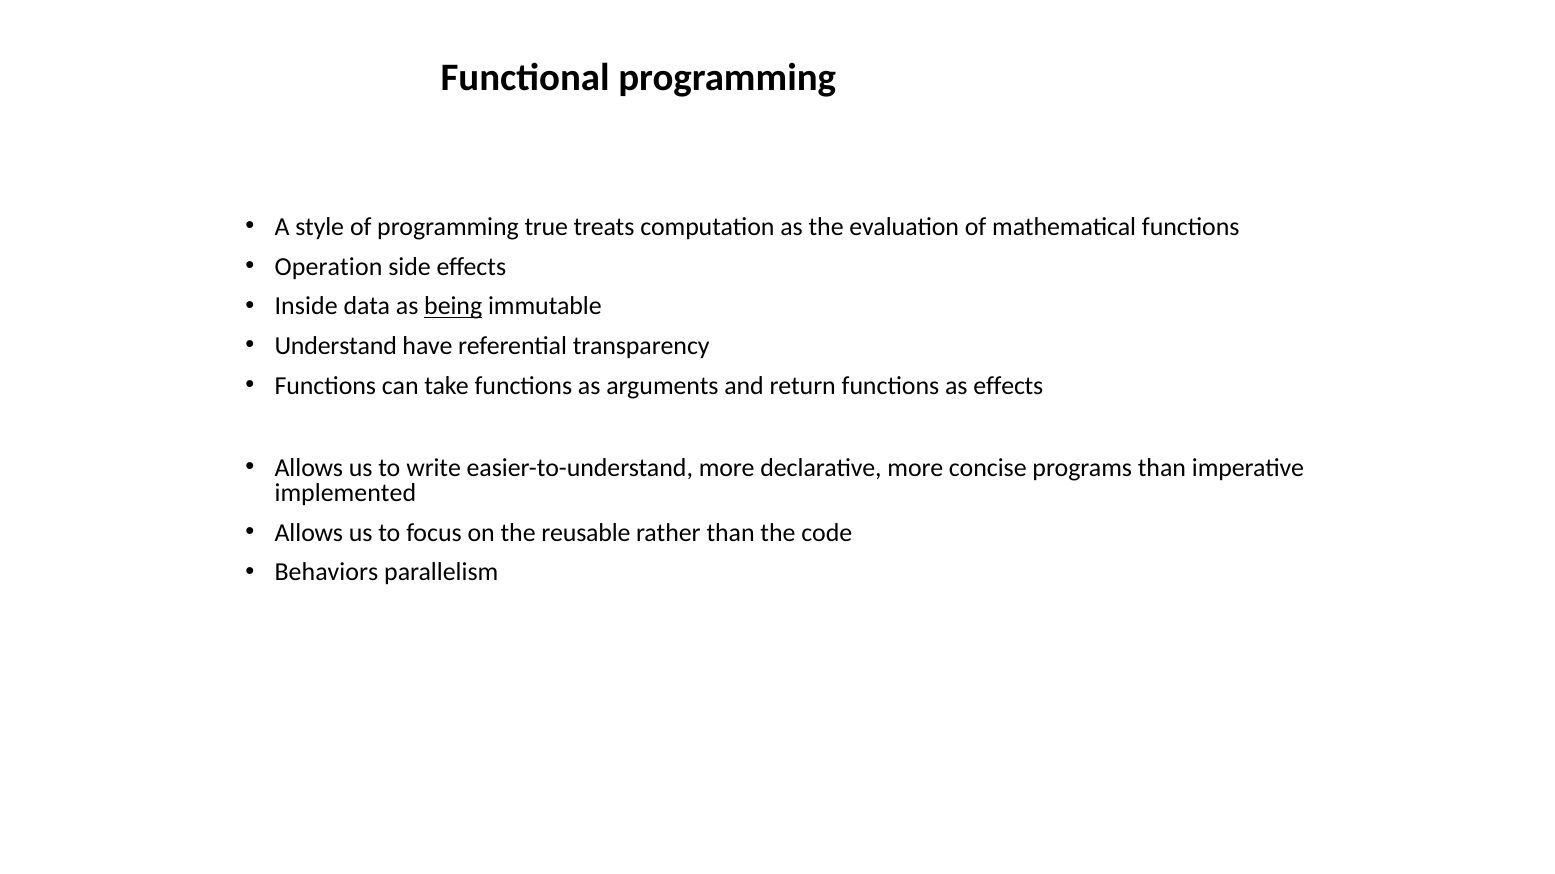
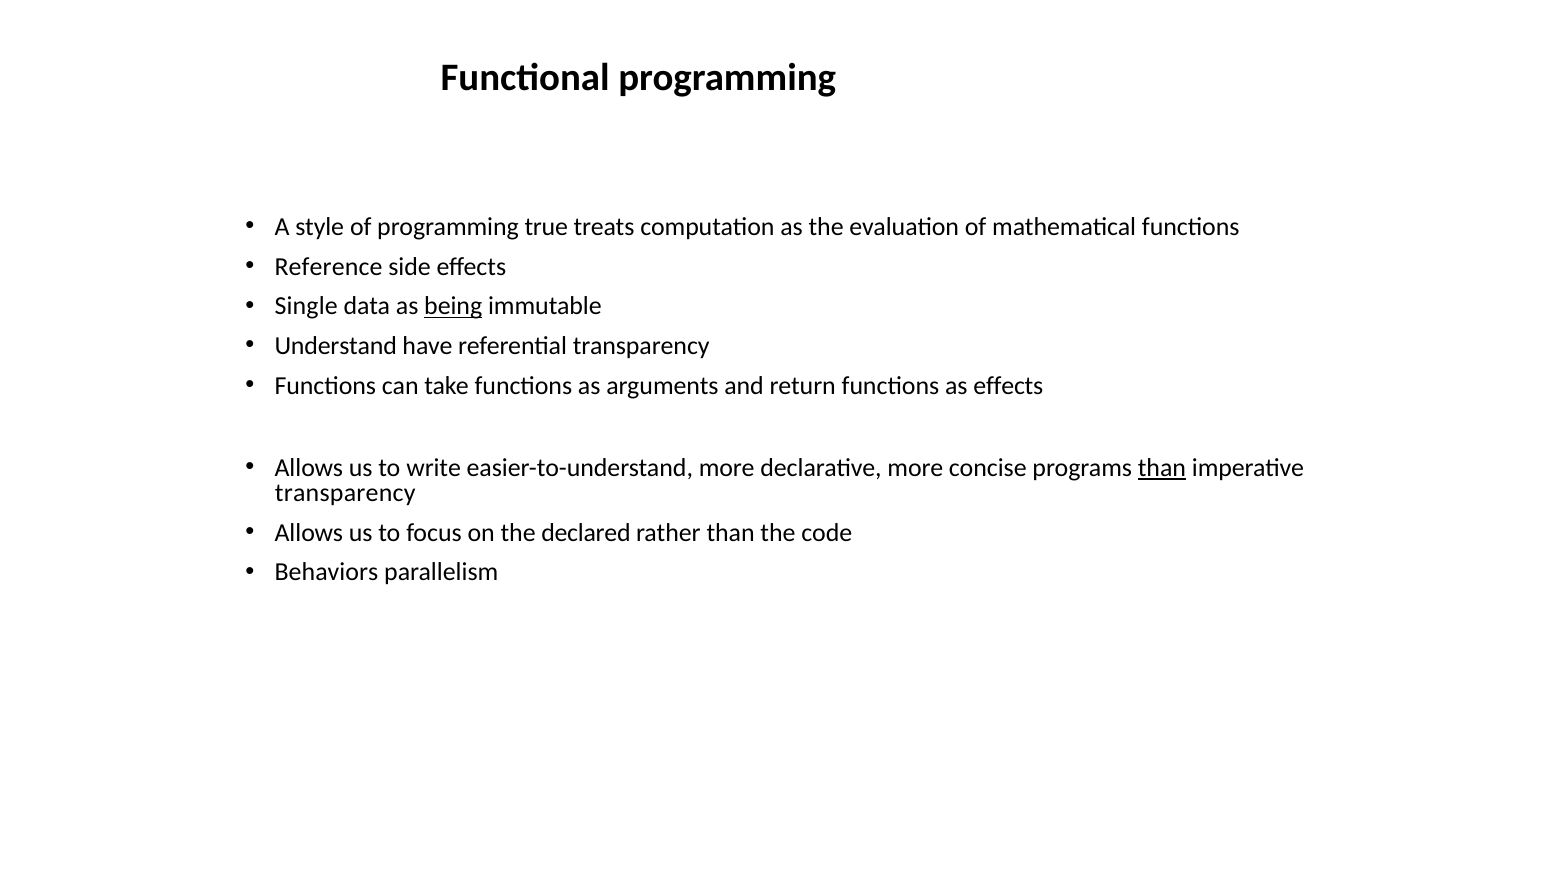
Operation: Operation -> Reference
Inside: Inside -> Single
than at (1162, 468) underline: none -> present
implemented at (345, 493): implemented -> transparency
reusable: reusable -> declared
